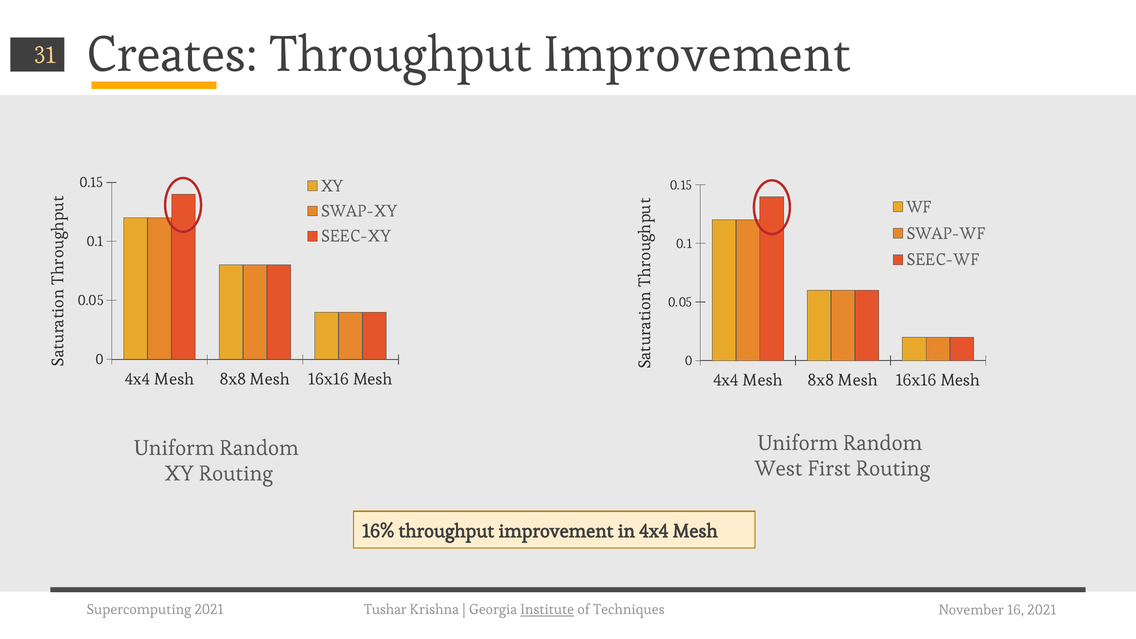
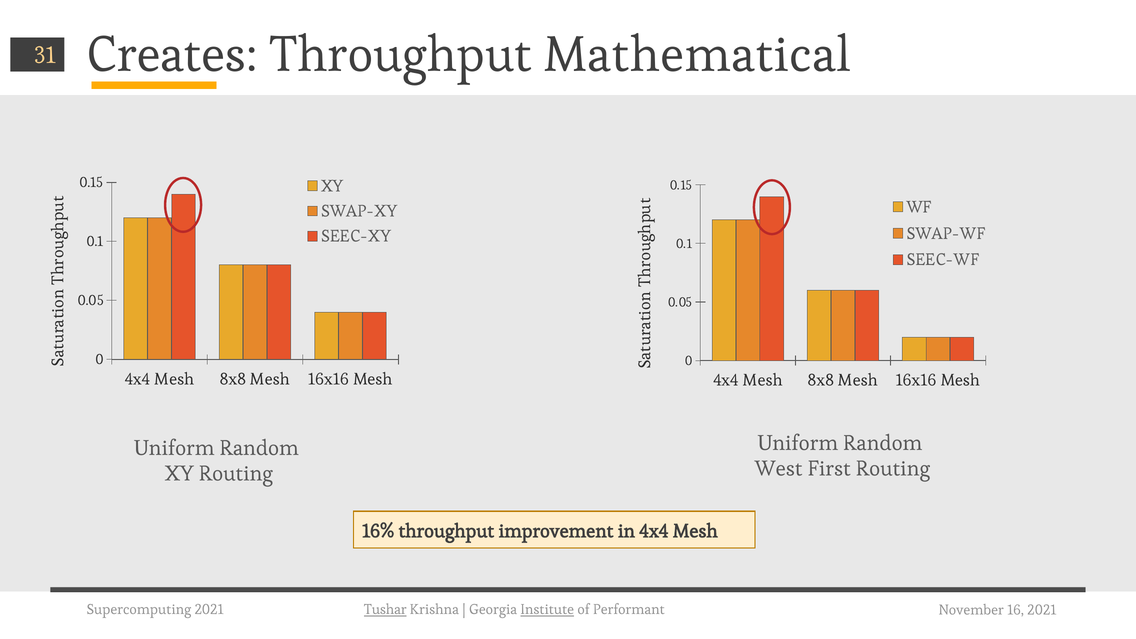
Improvement at (697, 55): Improvement -> Mathematical
Tushar underline: none -> present
Techniques: Techniques -> Performant
